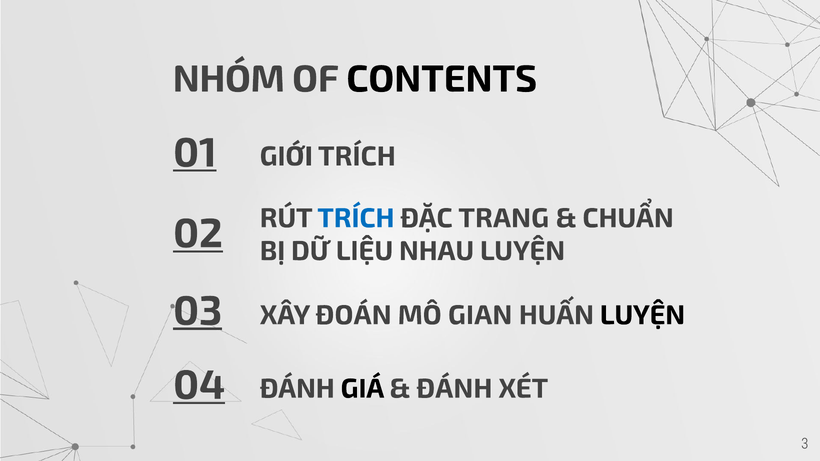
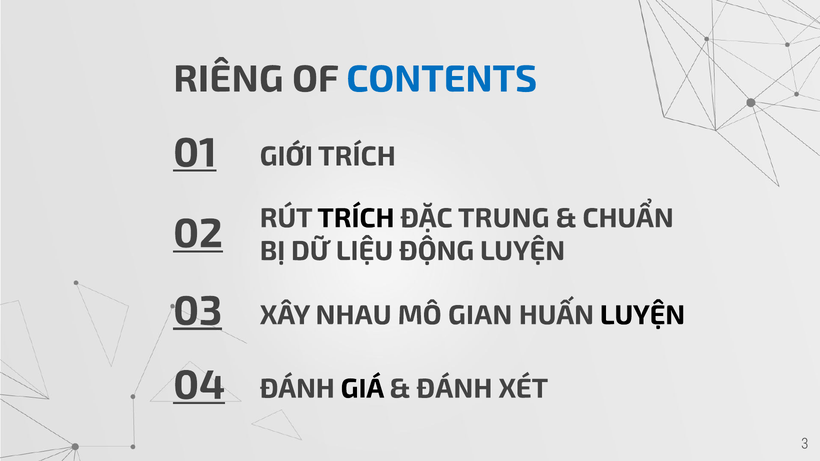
NHÓM: NHÓM -> RIÊNG
CONTENTS colour: black -> blue
TRÍCH at (356, 218) colour: blue -> black
TRANG: TRANG -> TRUNG
NHAU: NHAU -> ĐỘNG
ĐOÁN: ĐOÁN -> NHAU
